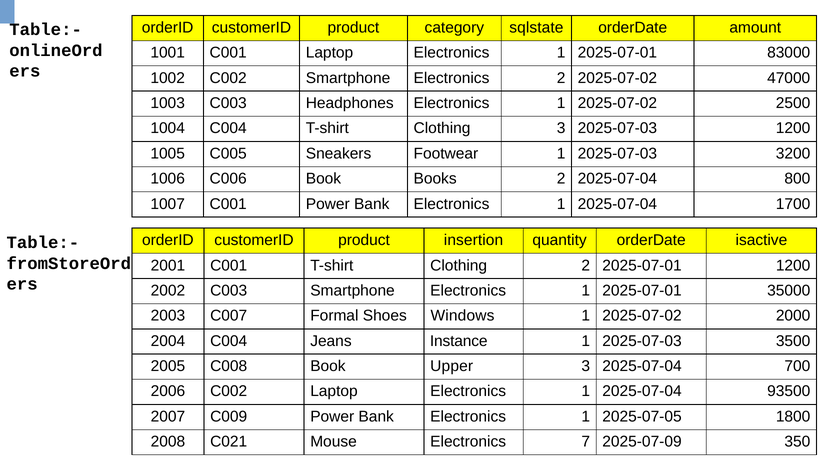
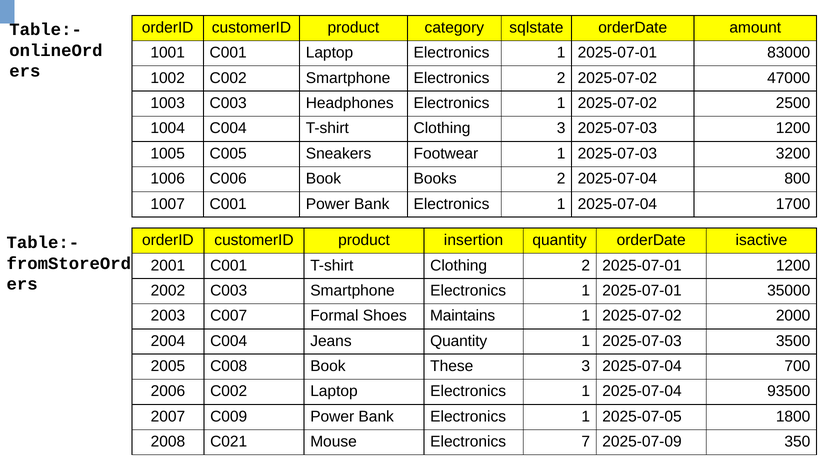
Windows: Windows -> Maintains
Jeans Instance: Instance -> Quantity
Upper: Upper -> These
